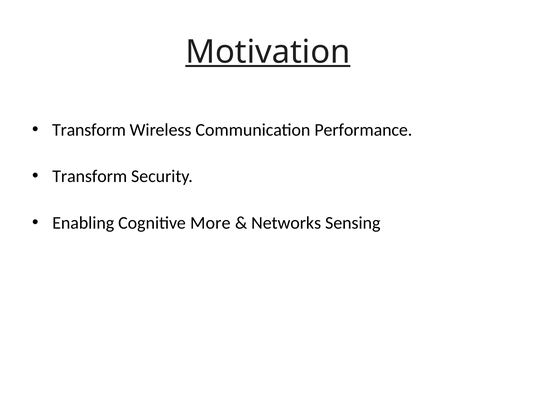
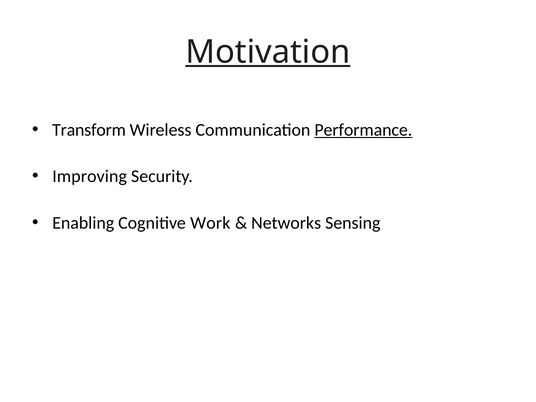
Performance underline: none -> present
Transform at (90, 176): Transform -> Improving
More: More -> Work
